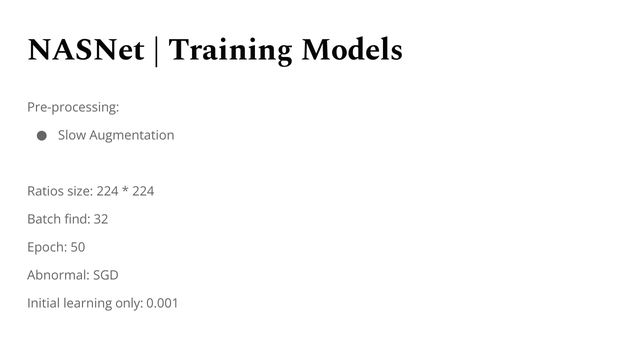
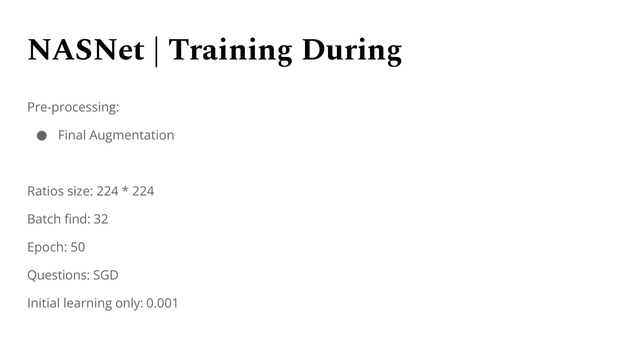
Models: Models -> During
Slow: Slow -> Final
Abnormal: Abnormal -> Questions
